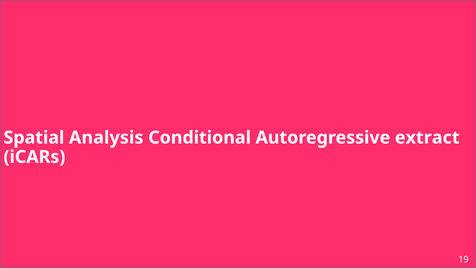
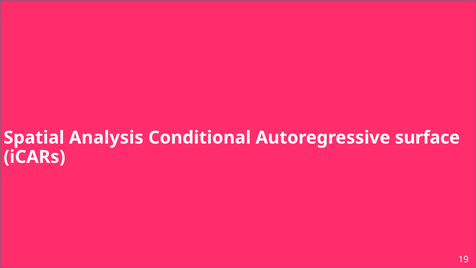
extract: extract -> surface
